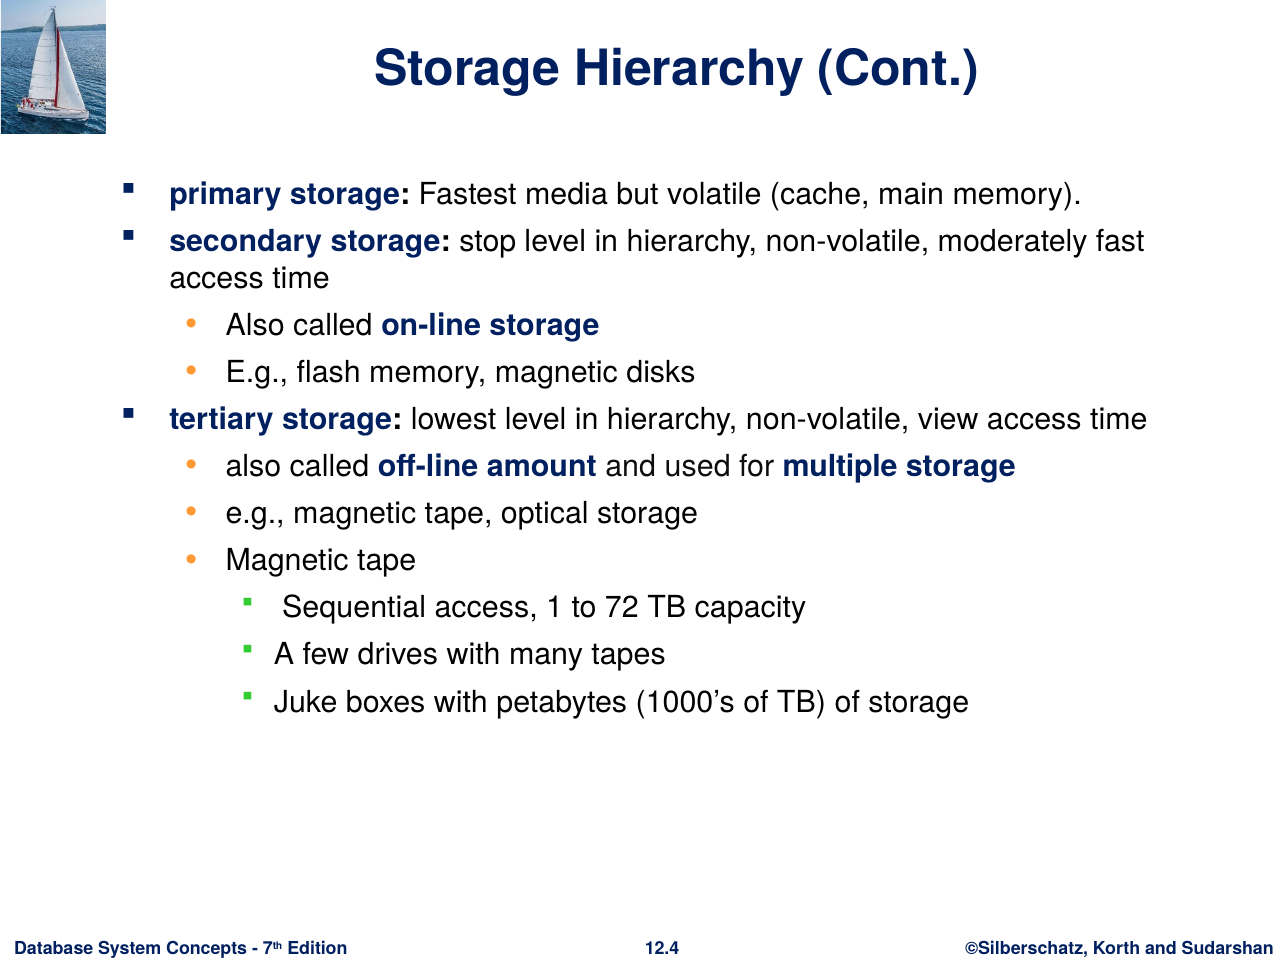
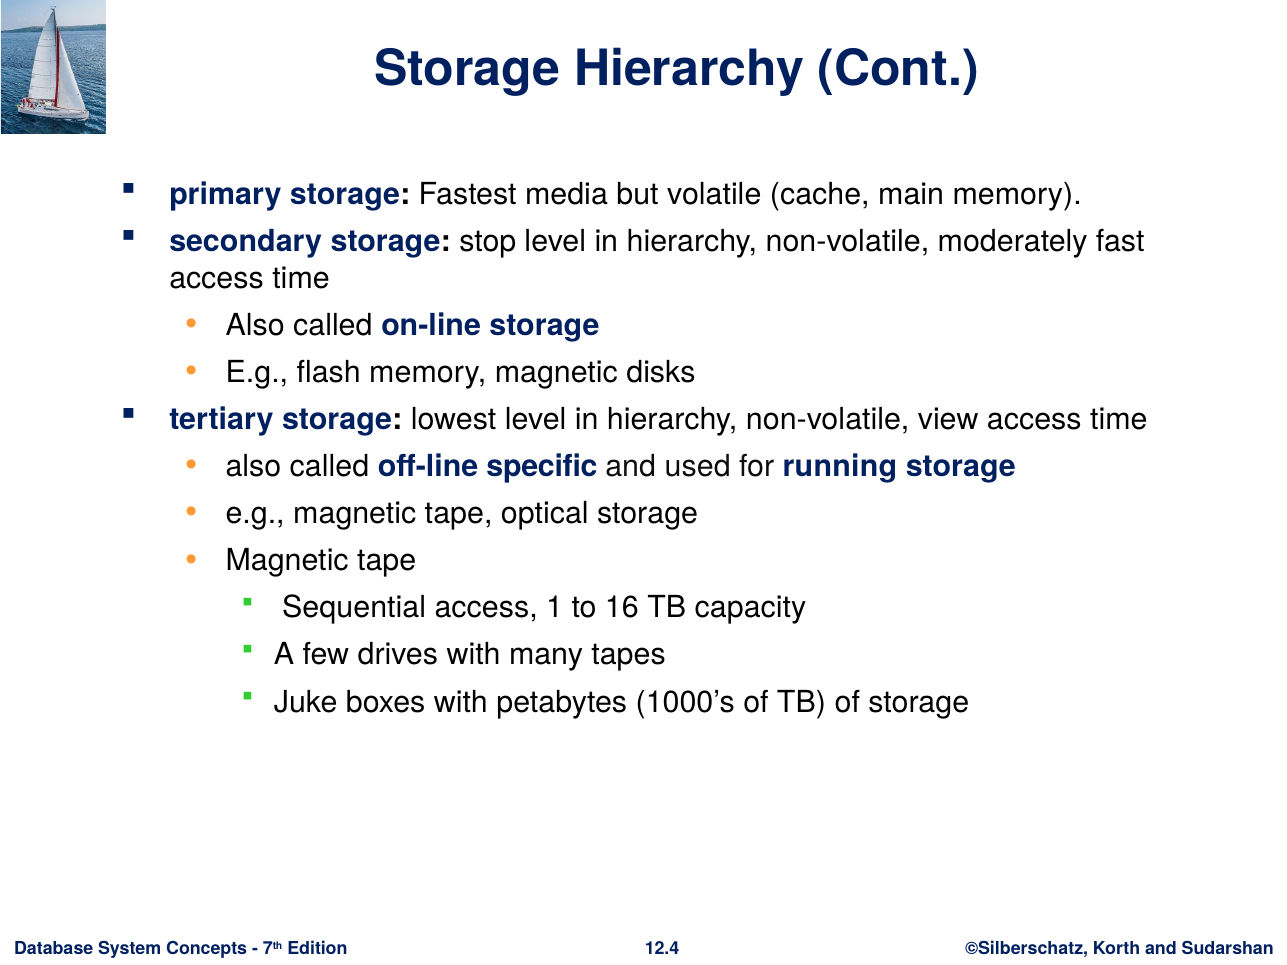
amount: amount -> specific
multiple: multiple -> running
72: 72 -> 16
